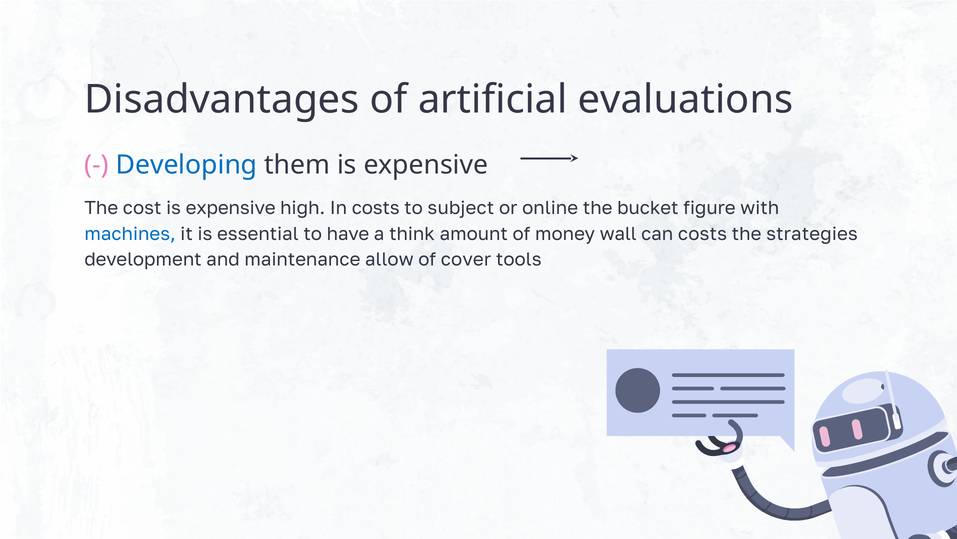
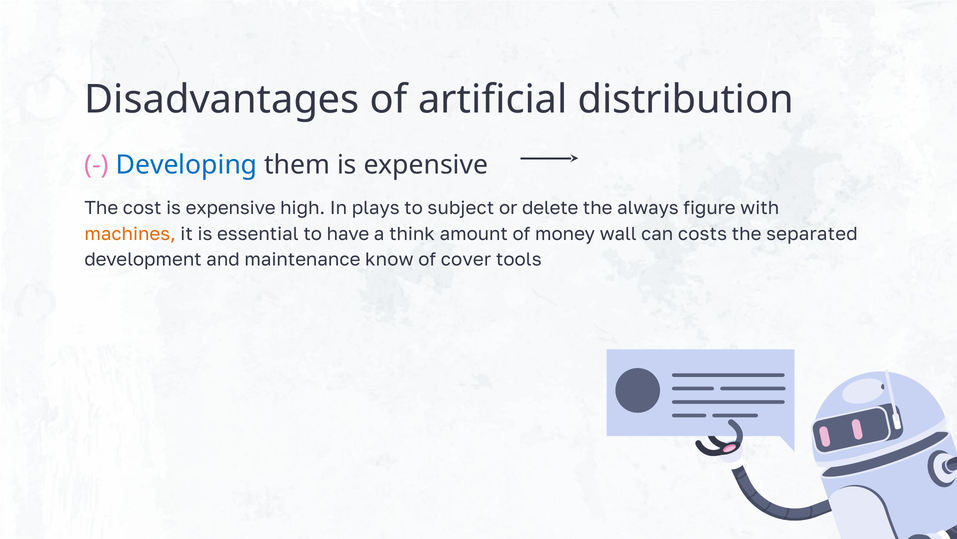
evaluations: evaluations -> distribution
In costs: costs -> plays
online: online -> delete
bucket: bucket -> always
machines colour: blue -> orange
strategies: strategies -> separated
allow: allow -> know
